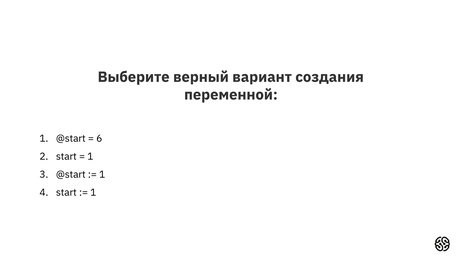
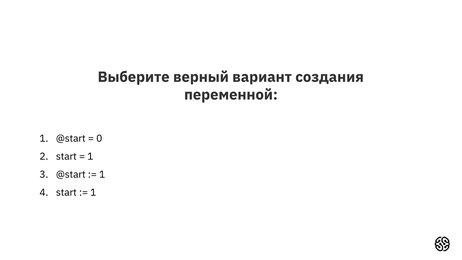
6: 6 -> 0
